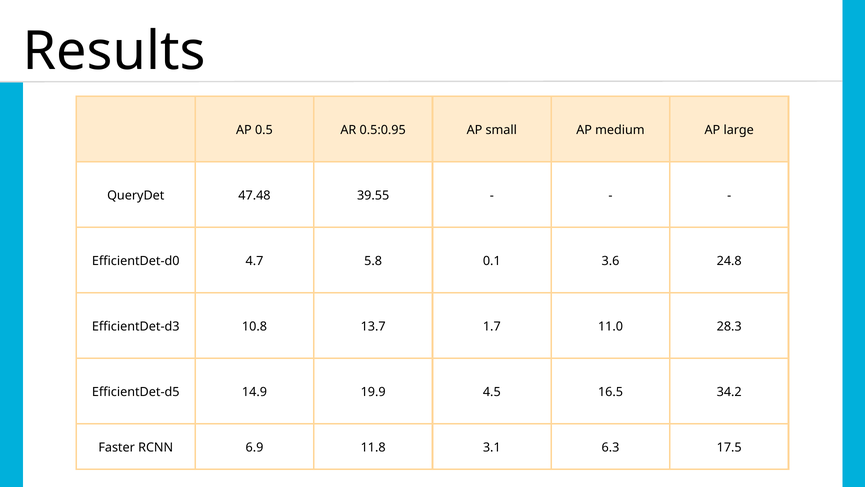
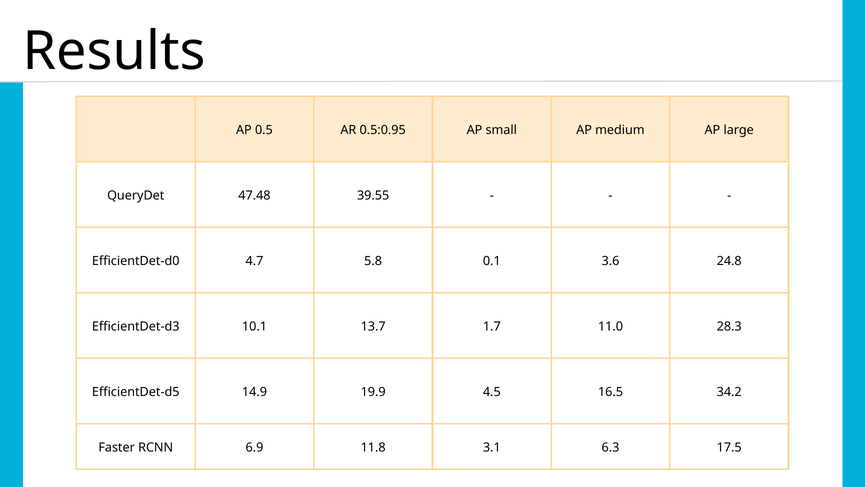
10.8: 10.8 -> 10.1
